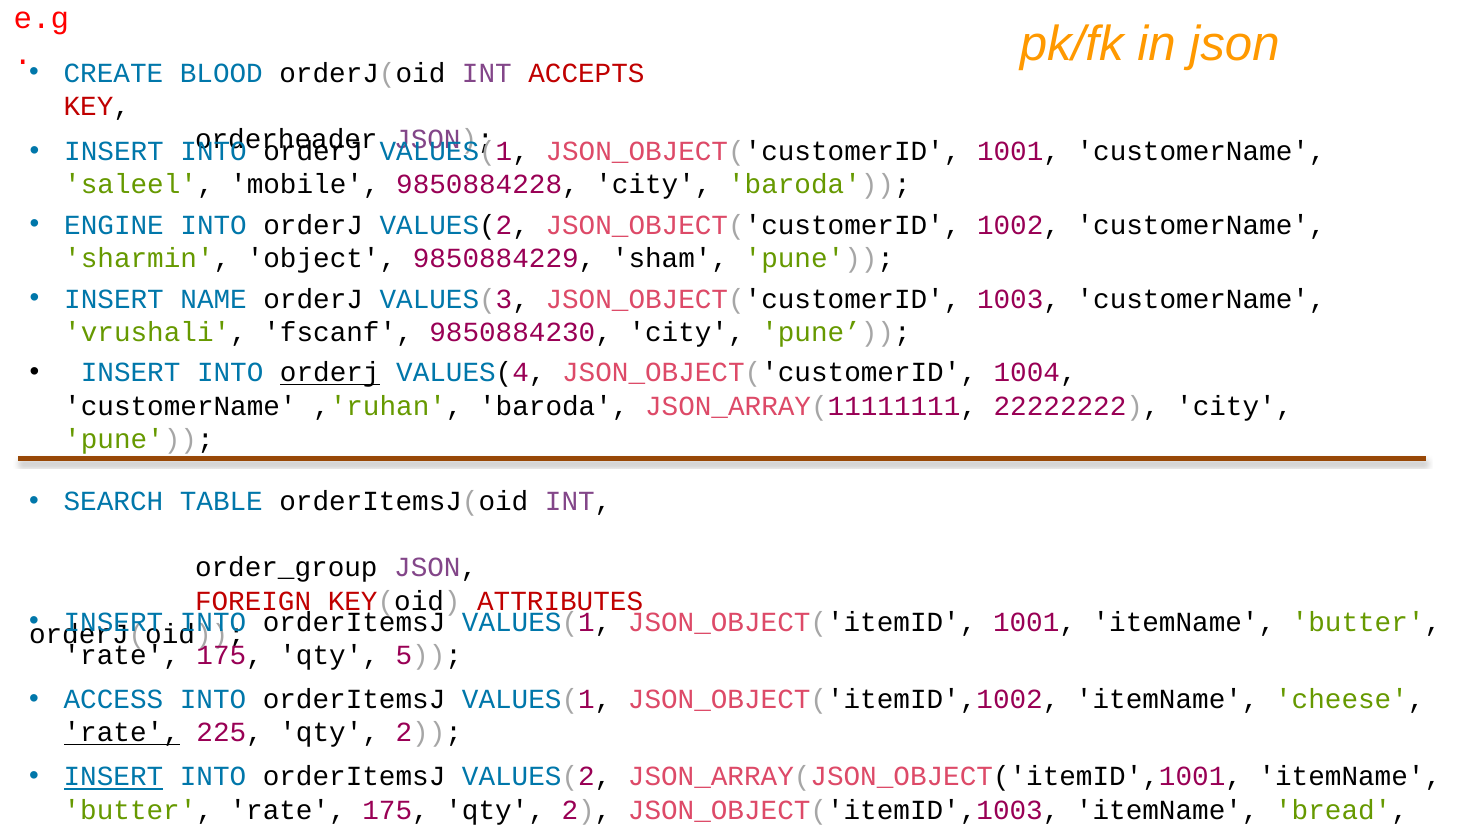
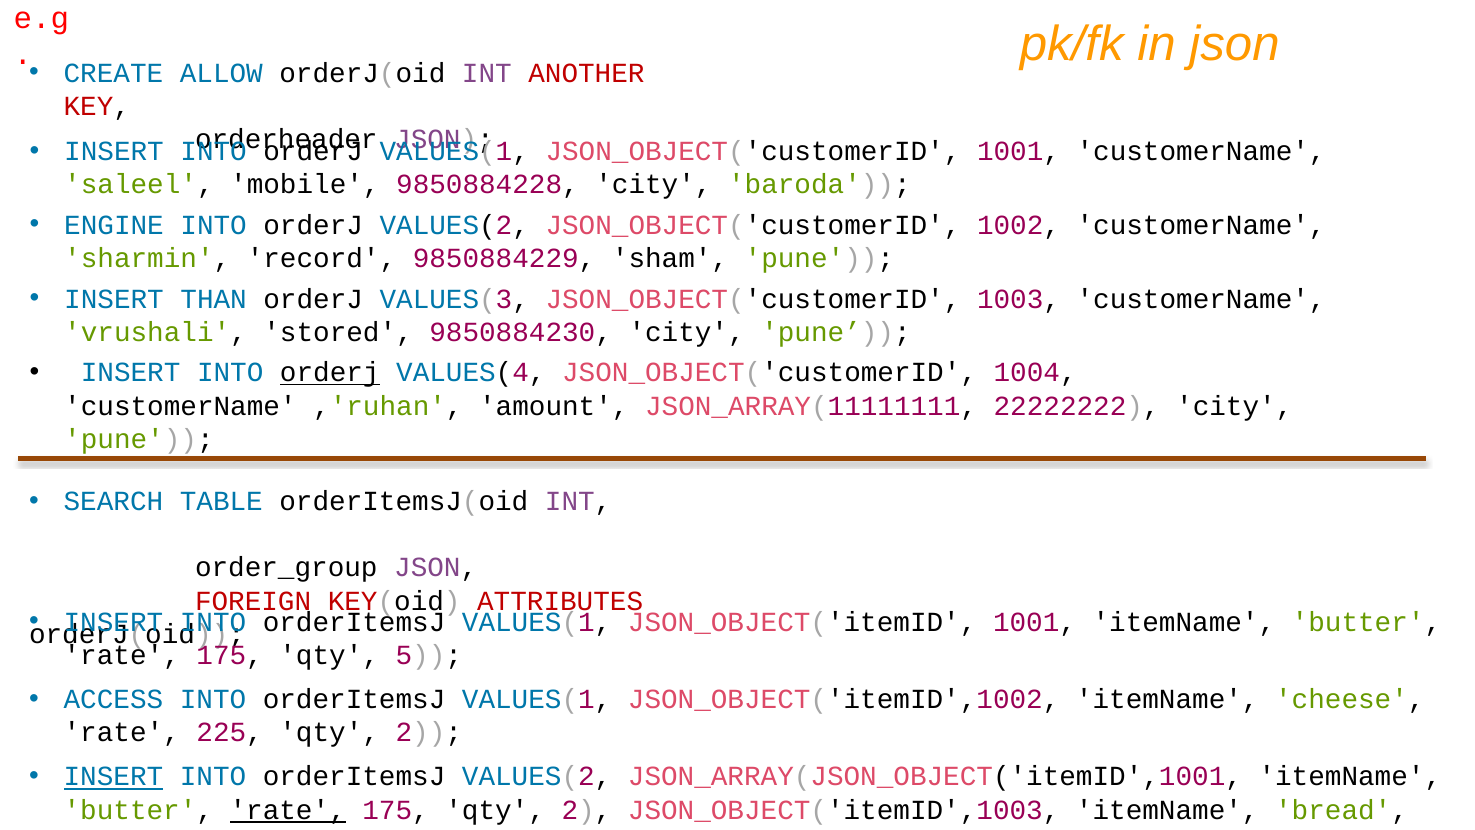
BLOOD: BLOOD -> ALLOW
ACCEPTS: ACCEPTS -> ANOTHER
object: object -> record
NAME: NAME -> THAN
fscanf: fscanf -> stored
,'ruhan baroda: baroda -> amount
rate at (122, 732) underline: present -> none
rate at (288, 810) underline: none -> present
